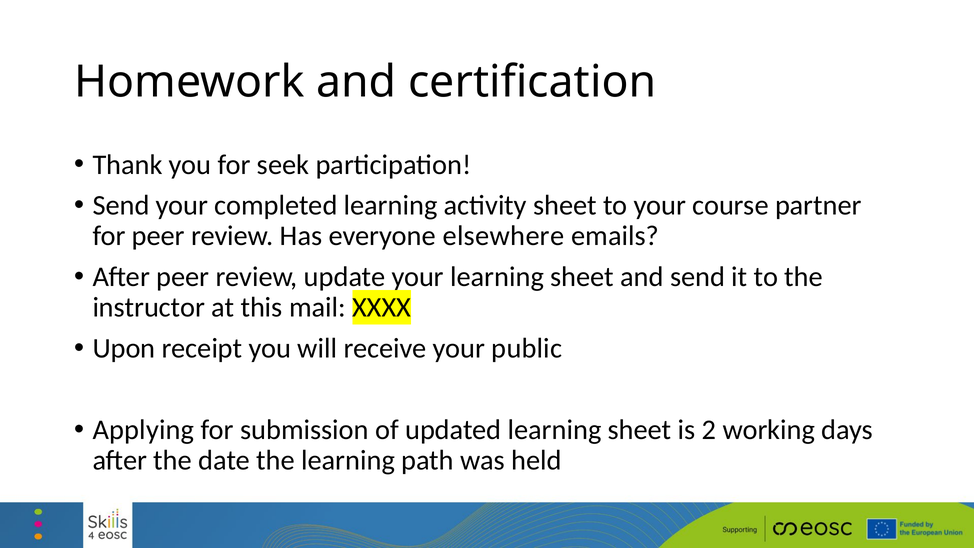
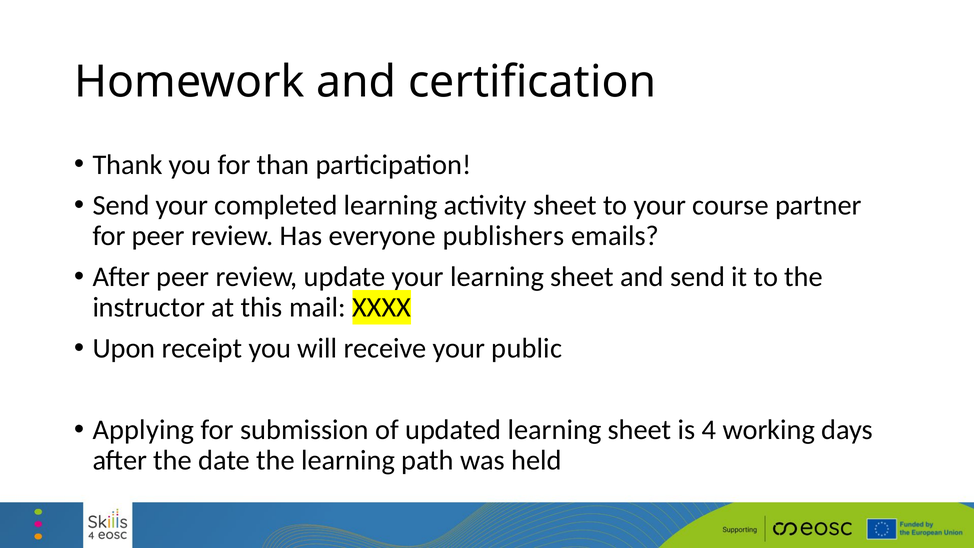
seek: seek -> than
elsewhere: elsewhere -> publishers
2: 2 -> 4
